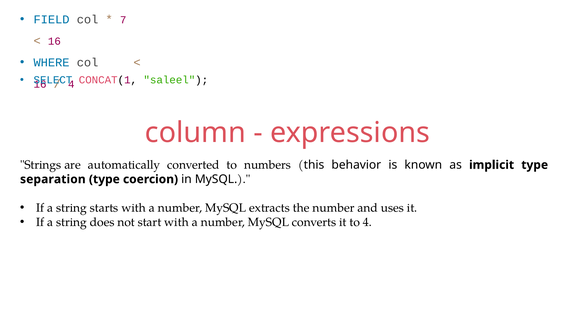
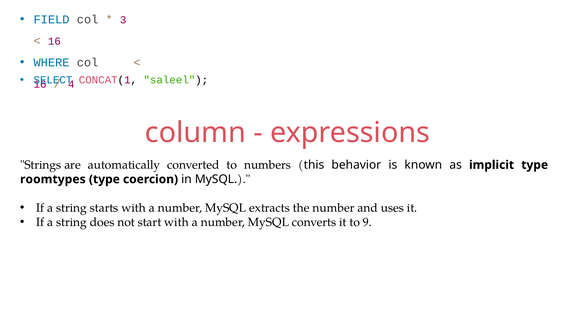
7: 7 -> 3
separation: separation -> roomtypes
to 4: 4 -> 9
